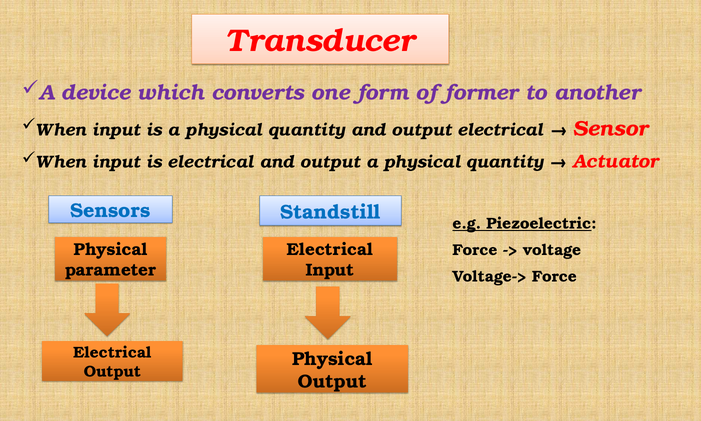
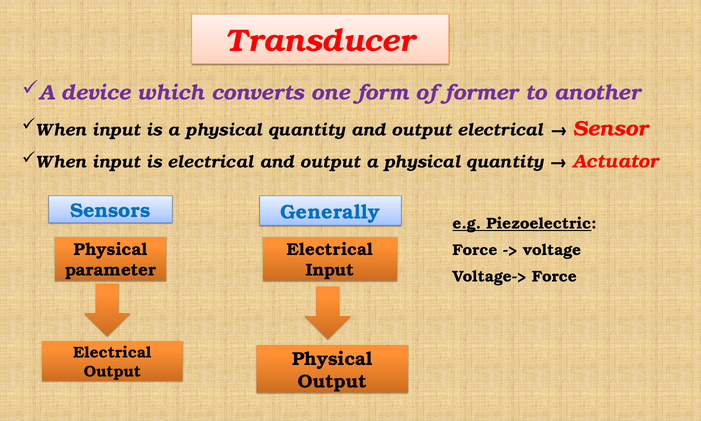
Standstill: Standstill -> Generally
